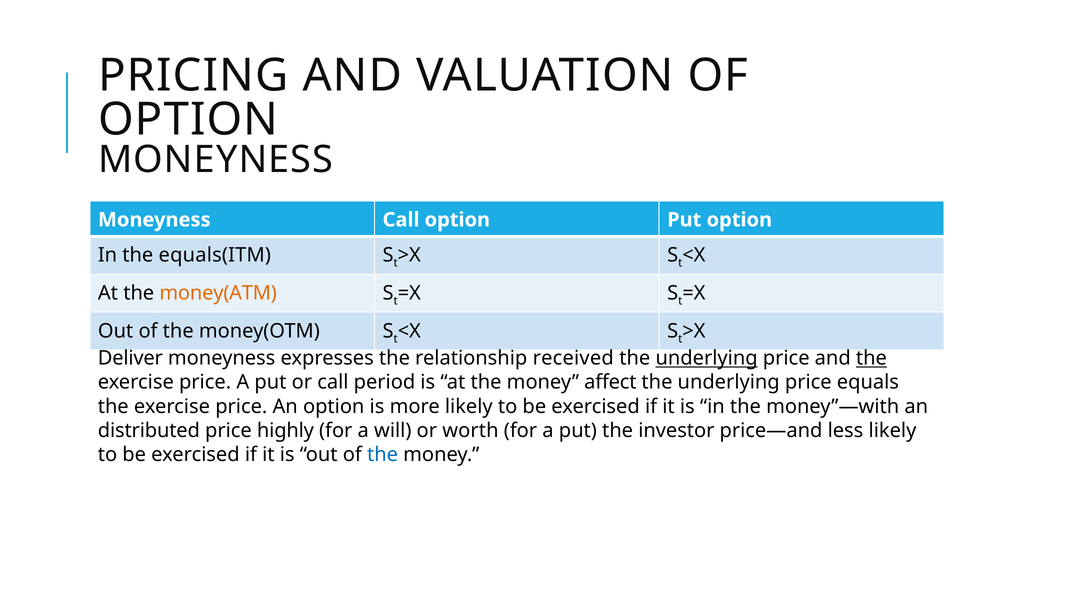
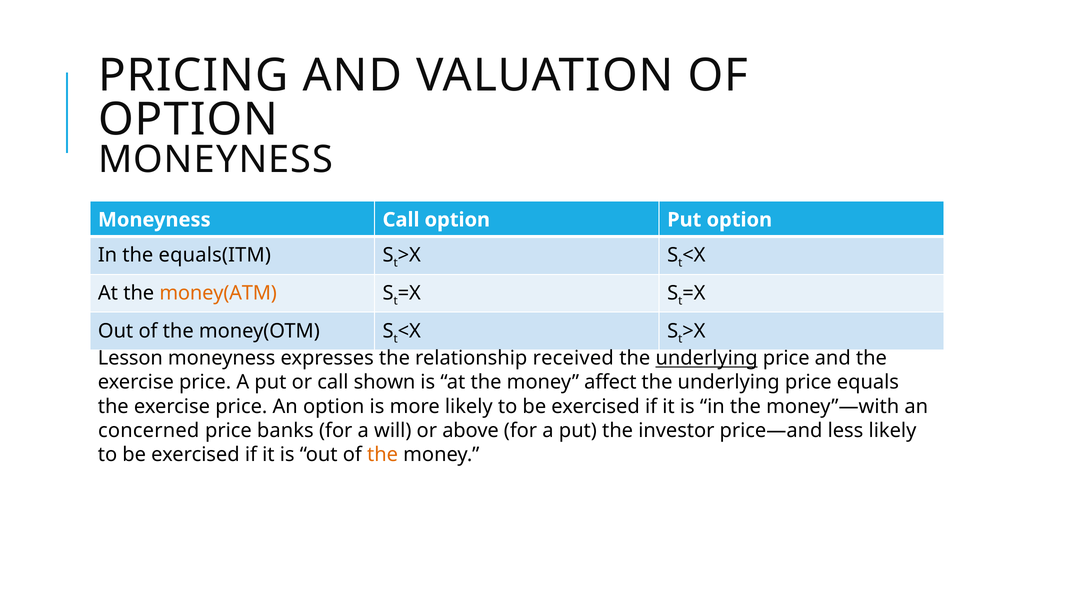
Deliver: Deliver -> Lesson
the at (871, 358) underline: present -> none
period: period -> shown
distributed: distributed -> concerned
highly: highly -> banks
worth: worth -> above
the at (383, 454) colour: blue -> orange
